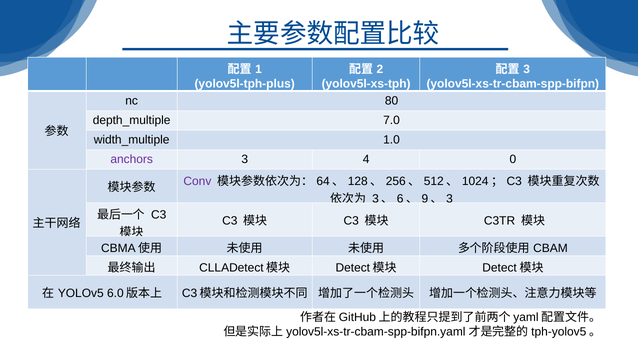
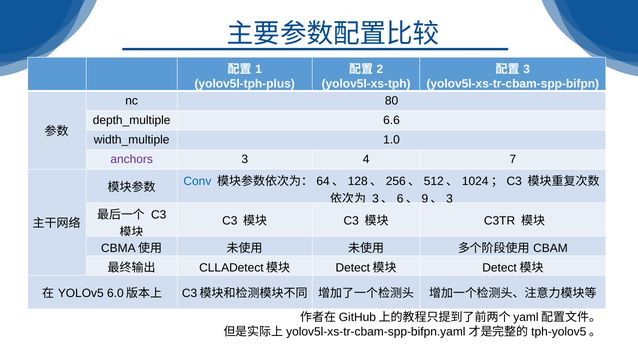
7.0: 7.0 -> 6.6
0: 0 -> 7
Conv colour: purple -> blue
